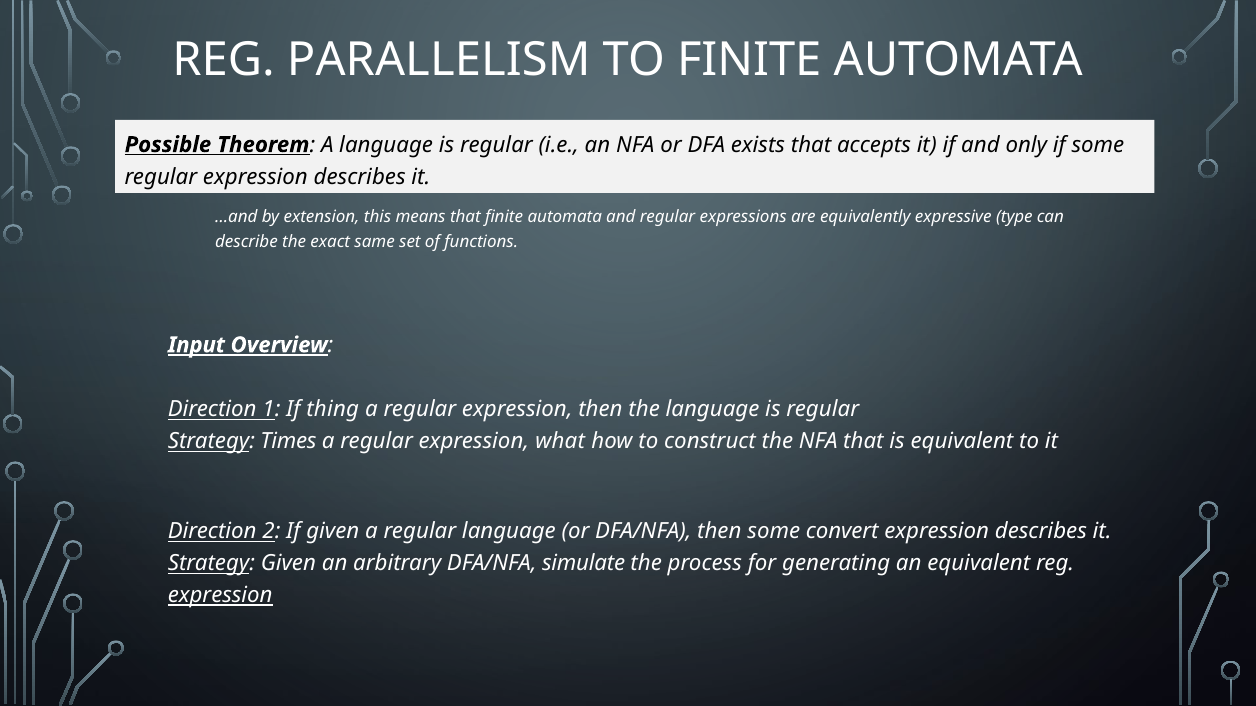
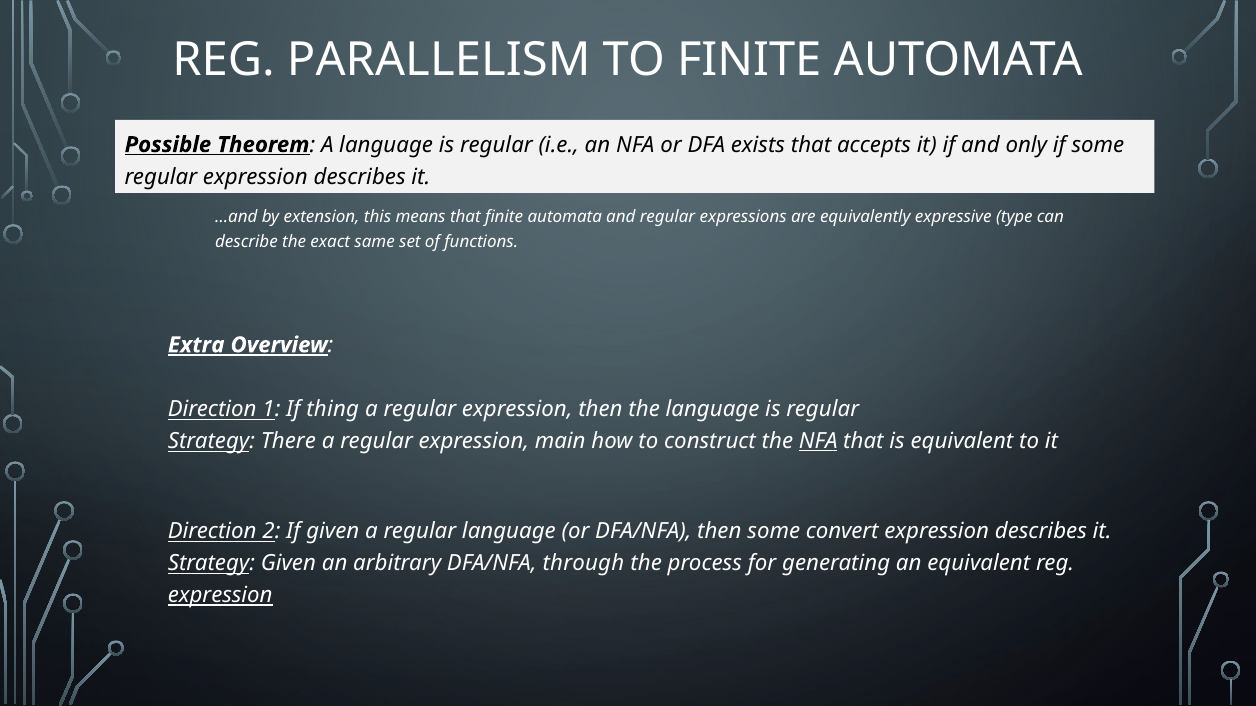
Input: Input -> Extra
Times: Times -> There
what: what -> main
NFA at (818, 441) underline: none -> present
simulate: simulate -> through
